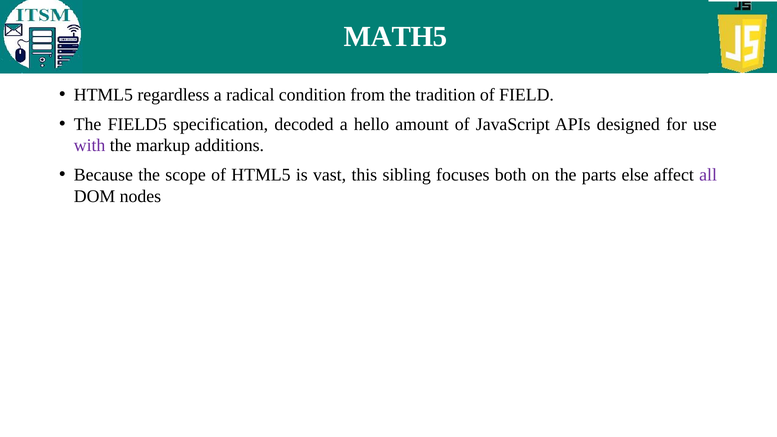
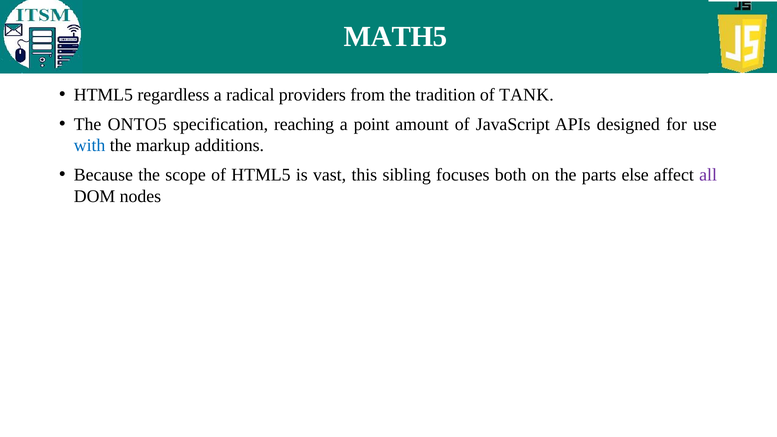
condition: condition -> providers
FIELD: FIELD -> TANK
FIELD5: FIELD5 -> ONTO5
decoded: decoded -> reaching
hello: hello -> point
with colour: purple -> blue
